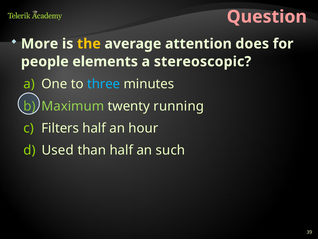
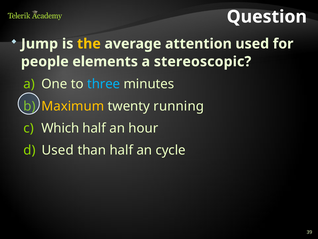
Question colour: pink -> white
More: More -> Jump
attention does: does -> used
Maximum colour: light green -> yellow
Filters: Filters -> Which
such: such -> cycle
